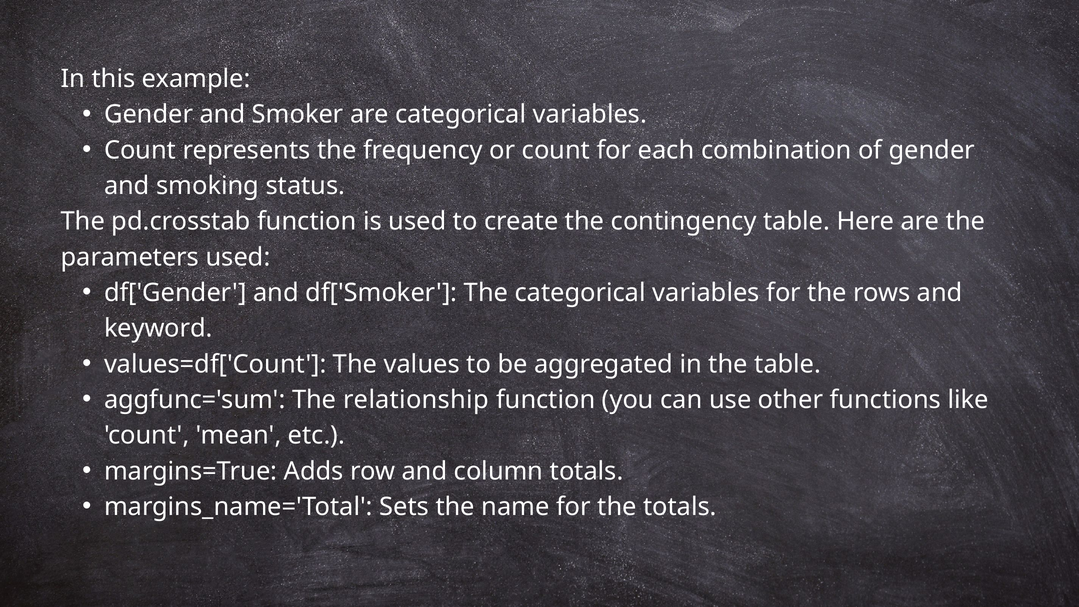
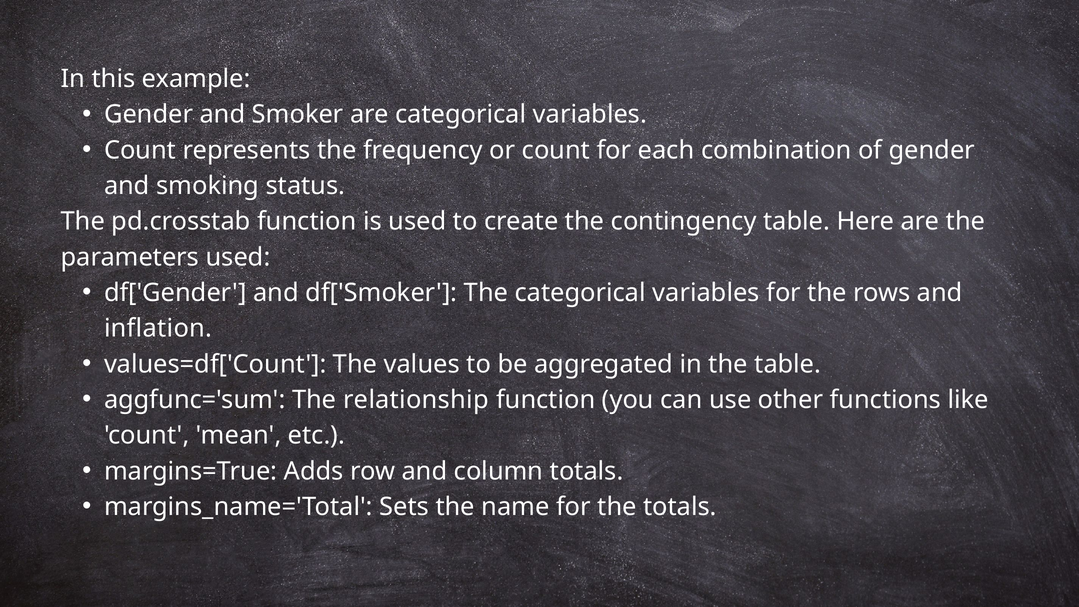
keyword: keyword -> inflation
